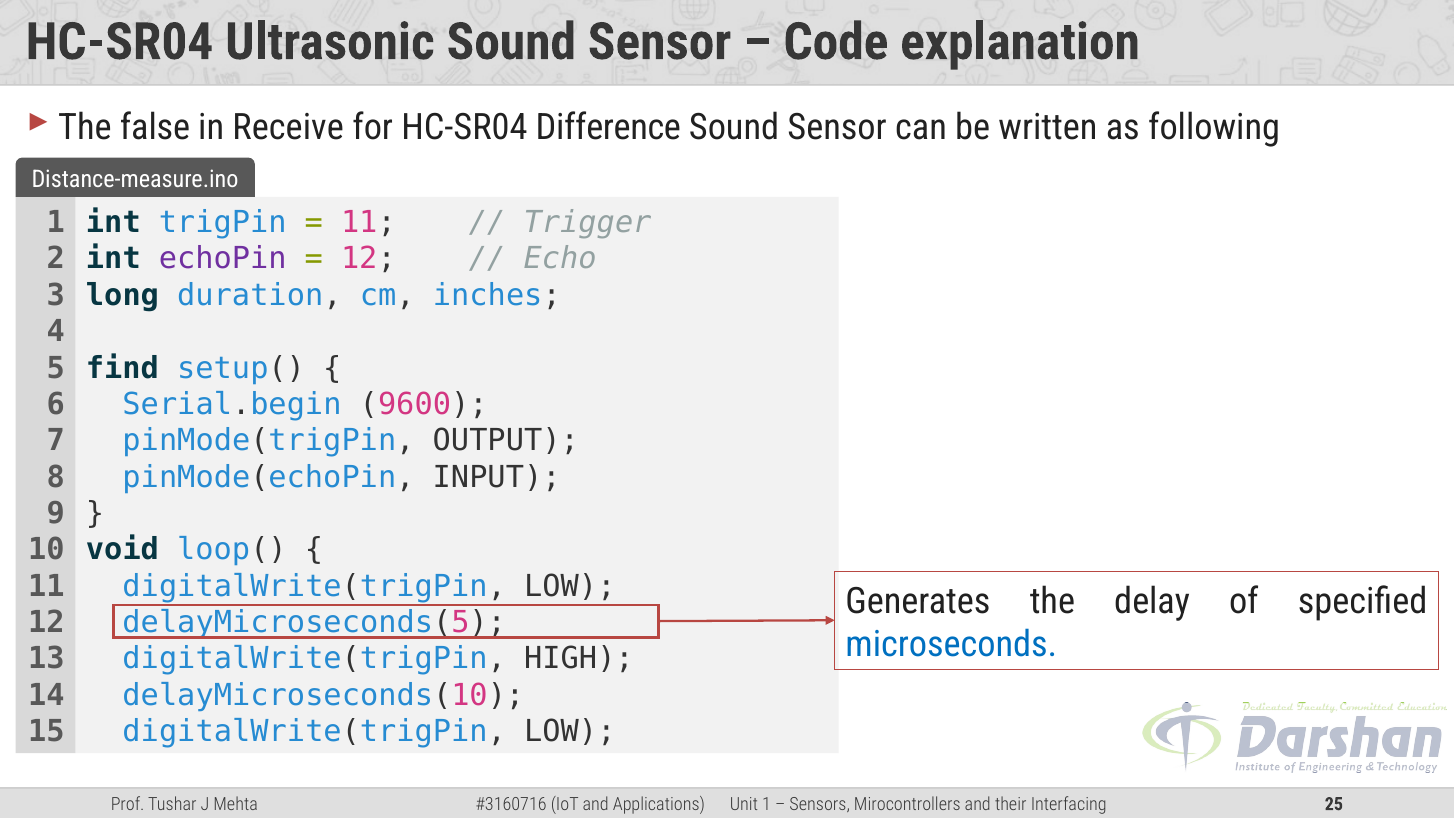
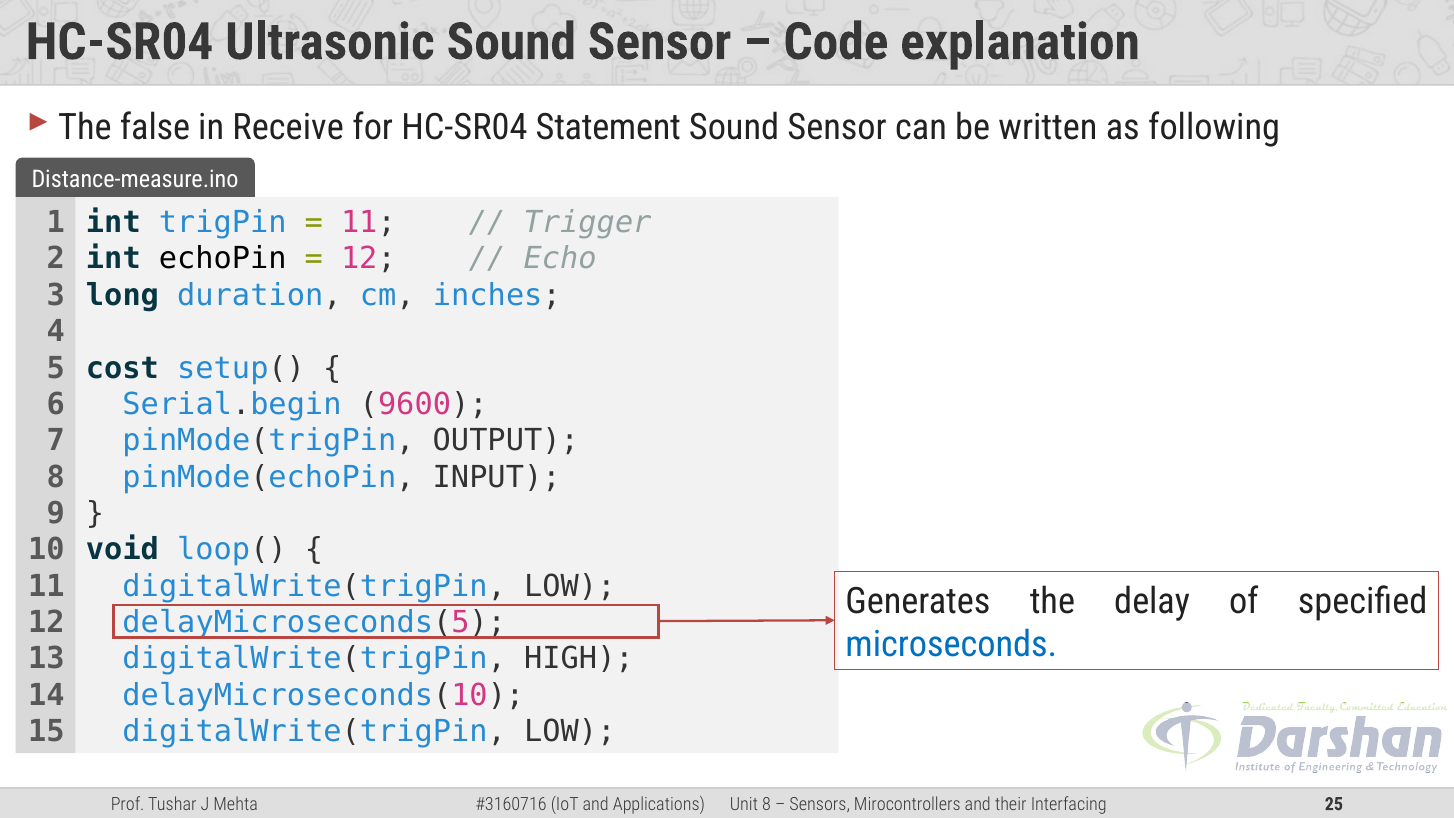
Difference: Difference -> Statement
echoPin colour: purple -> black
find: find -> cost
1 at (767, 804): 1 -> 8
